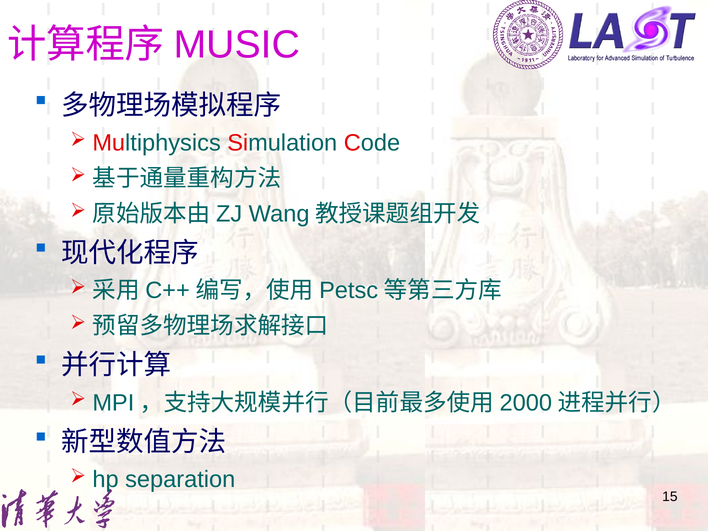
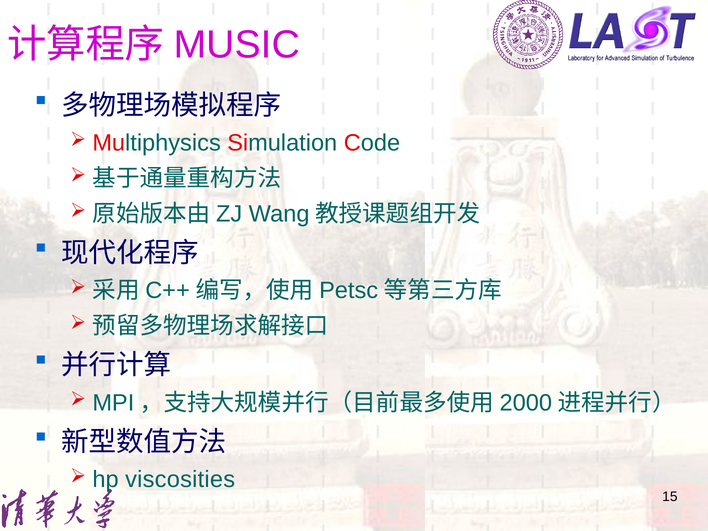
separation: separation -> viscosities
